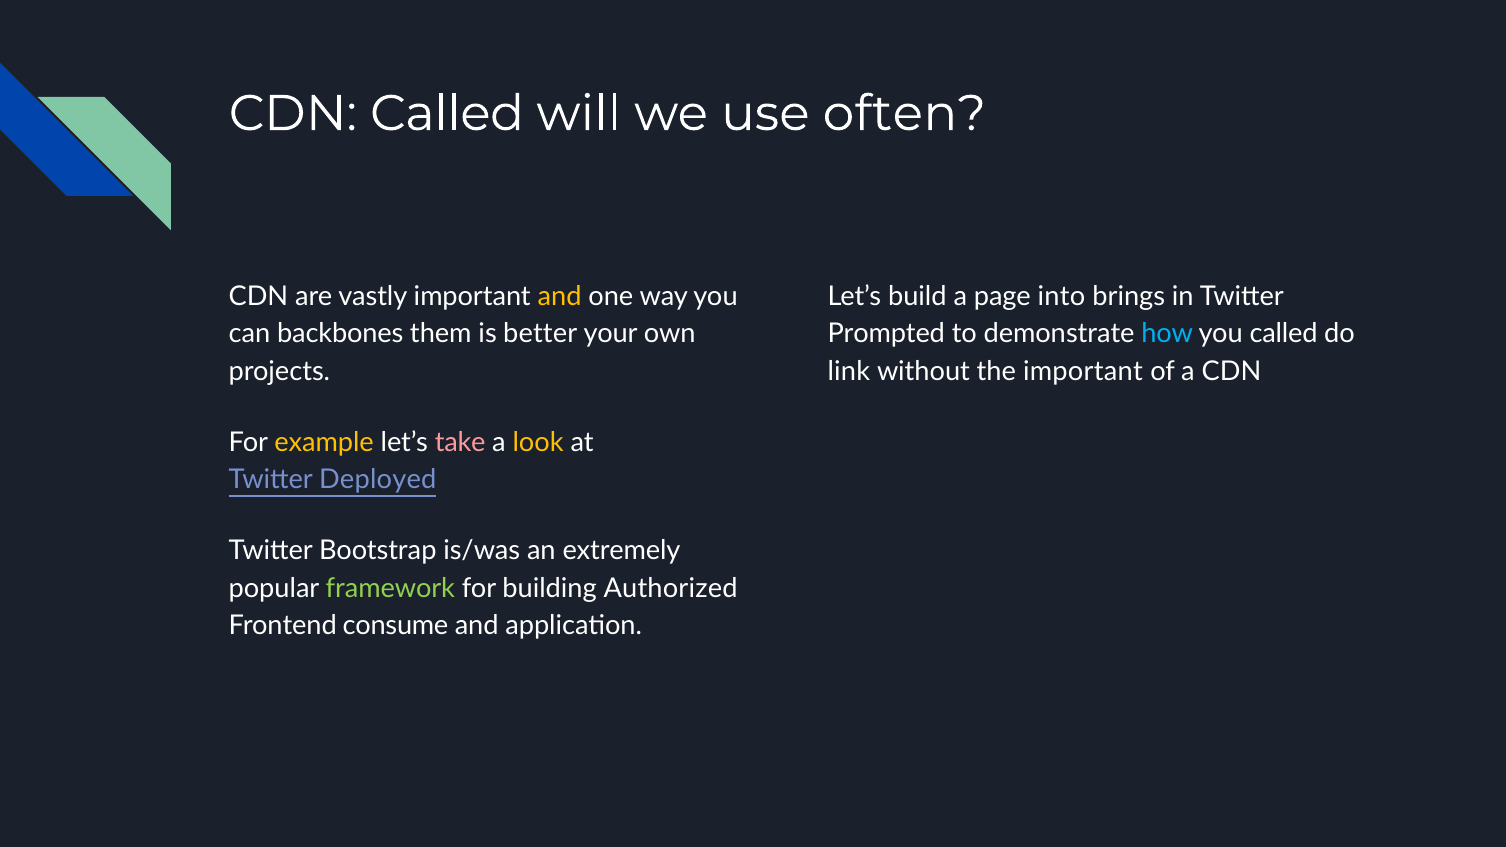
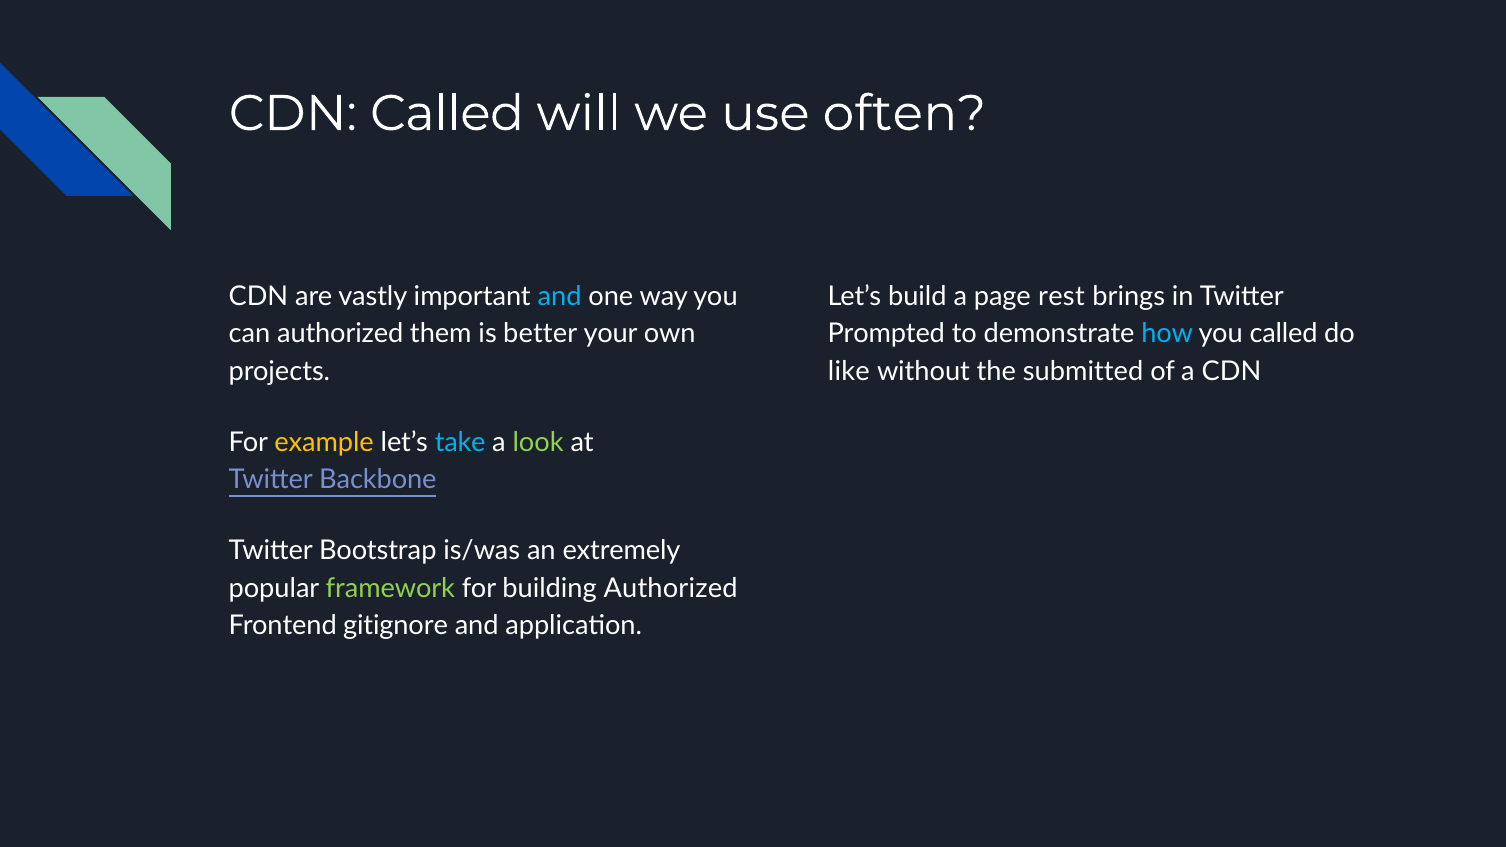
and at (560, 296) colour: yellow -> light blue
into: into -> rest
can backbones: backbones -> authorized
link: link -> like
the important: important -> submitted
take colour: pink -> light blue
look colour: yellow -> light green
Deployed: Deployed -> Backbone
consume: consume -> gitignore
